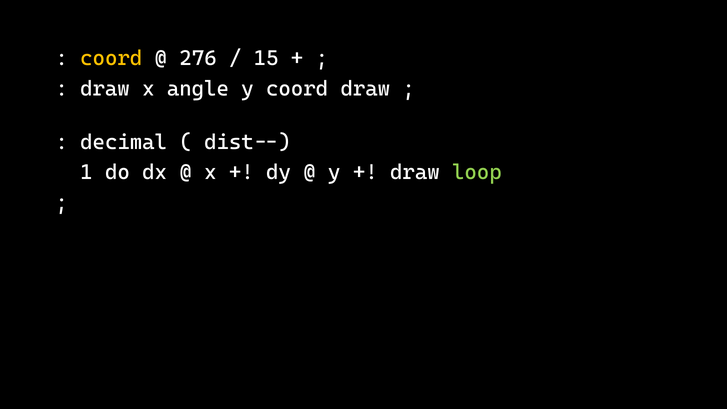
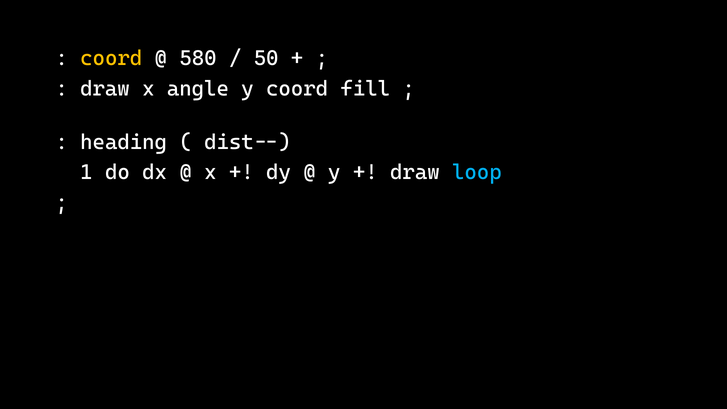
276: 276 -> 580
15: 15 -> 50
coord draw: draw -> fill
decimal: decimal -> heading
loop colour: light green -> light blue
